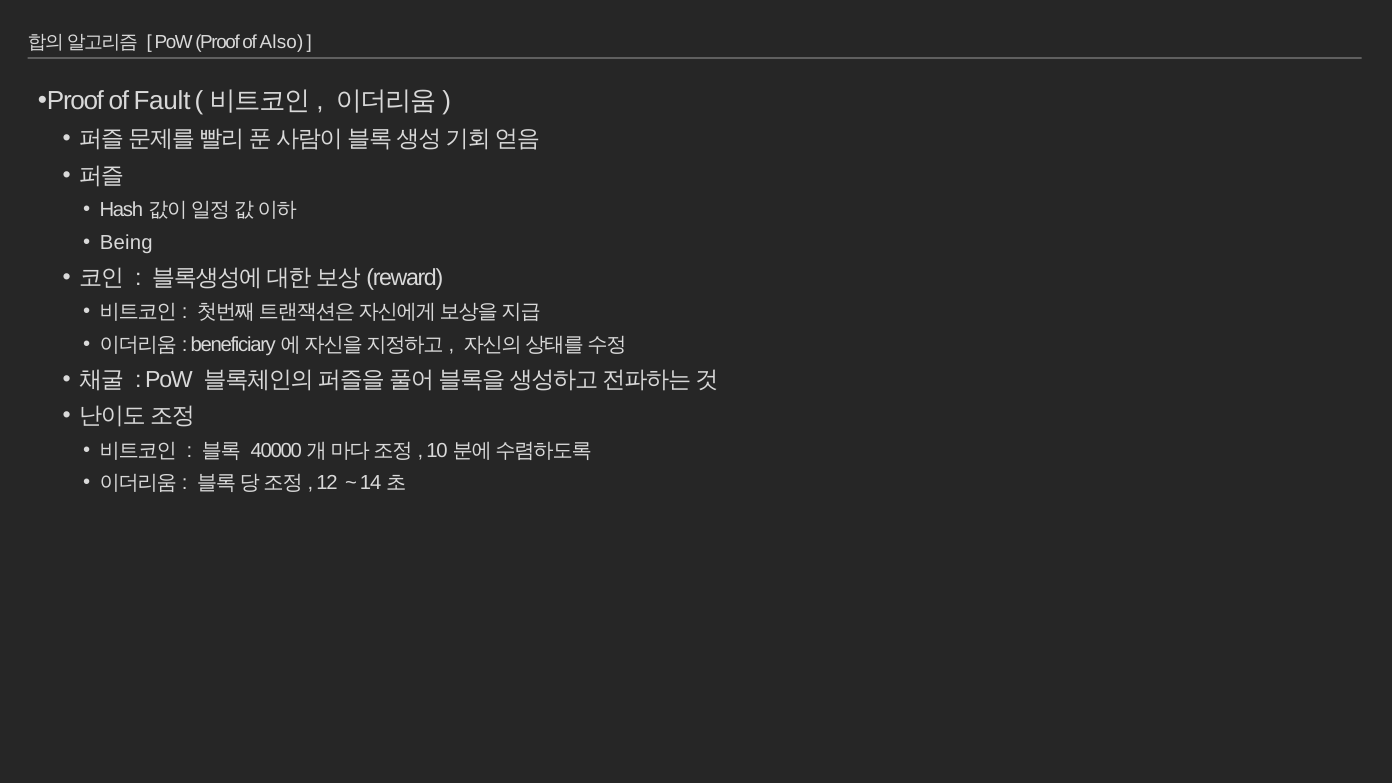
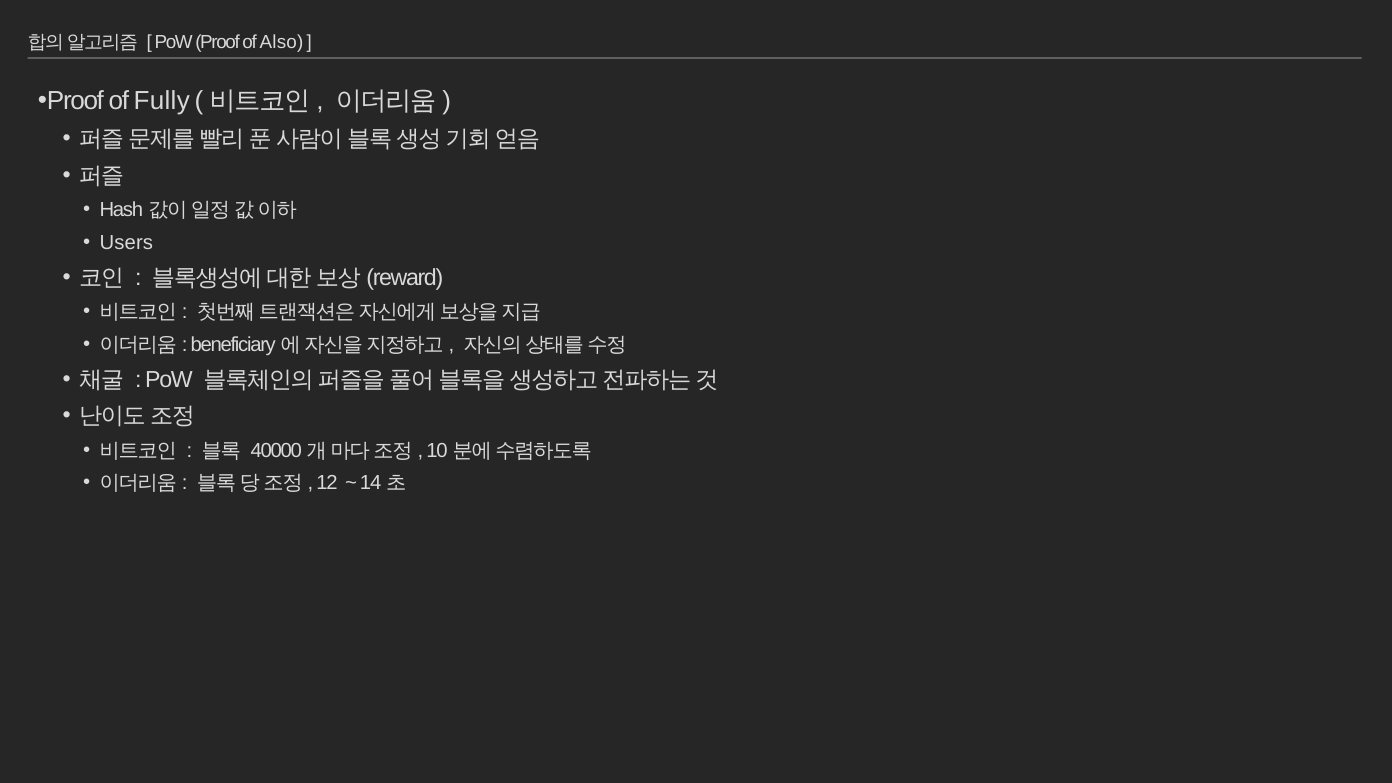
Fault: Fault -> Fully
Being: Being -> Users
